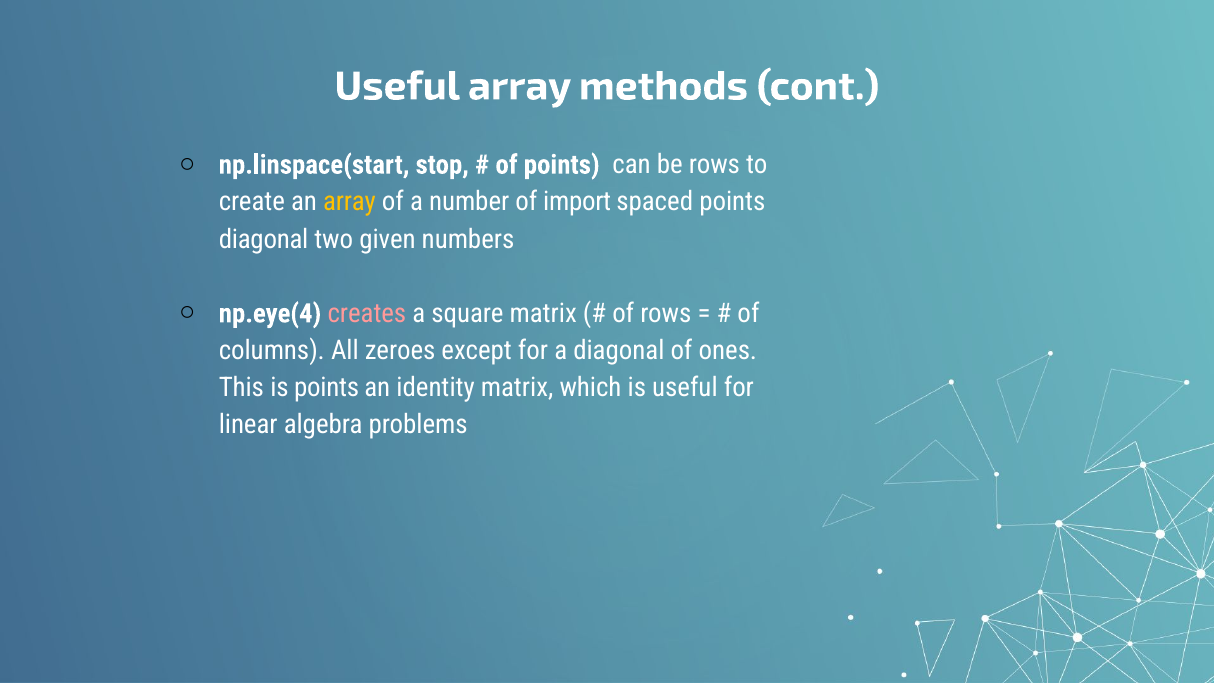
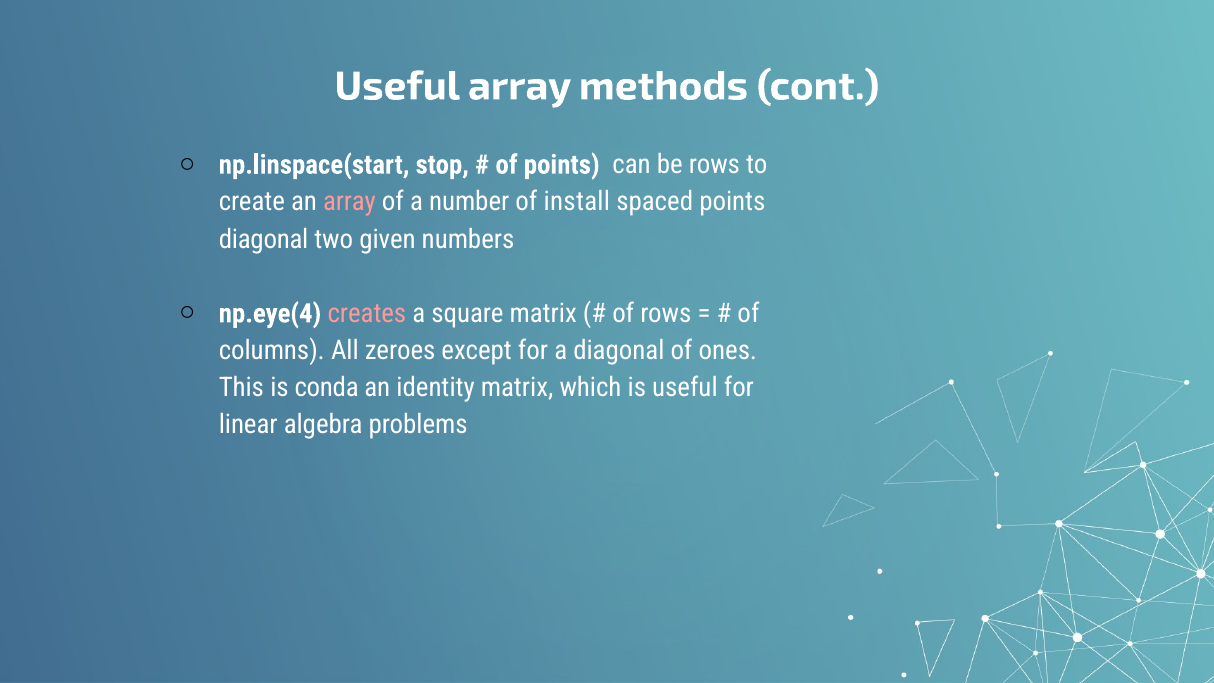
array at (350, 202) colour: yellow -> pink
import: import -> install
is points: points -> conda
